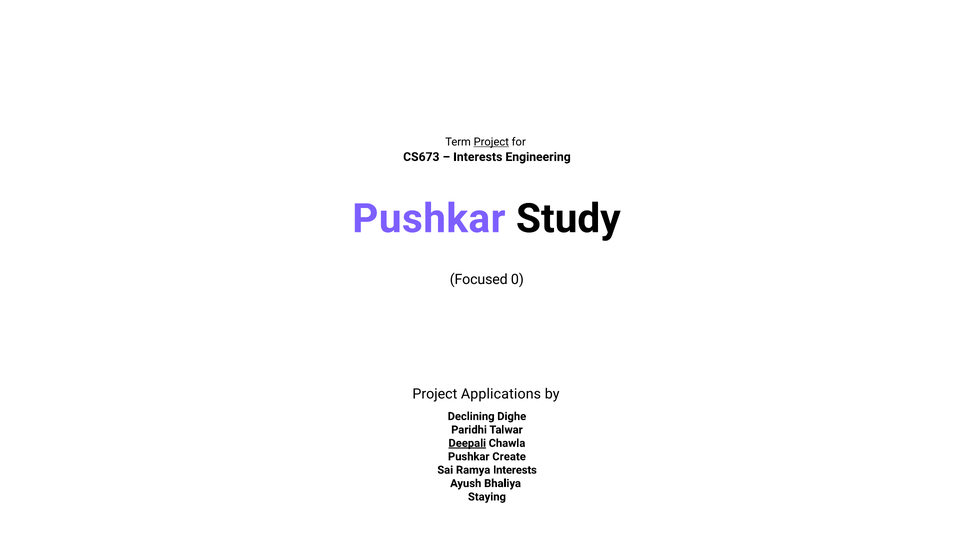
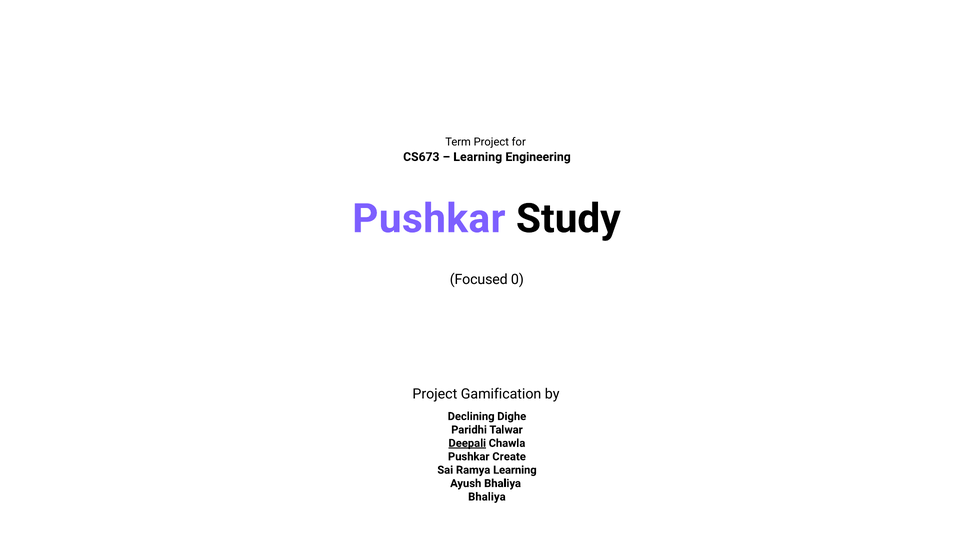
Project at (491, 142) underline: present -> none
Interests at (478, 157): Interests -> Learning
Applications: Applications -> Gamification
Ramya Interests: Interests -> Learning
Staying at (487, 497): Staying -> Bhaliya
